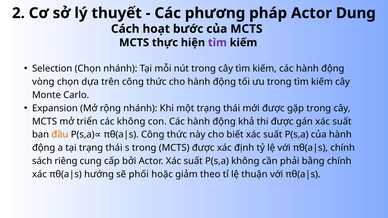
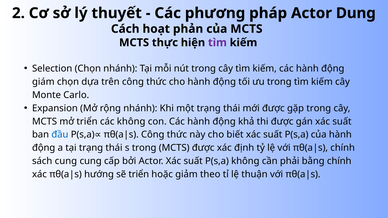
bước: bước -> phản
vòng: vòng -> giám
đầu colour: orange -> blue
sách riêng: riêng -> cung
sẽ phối: phối -> triển
